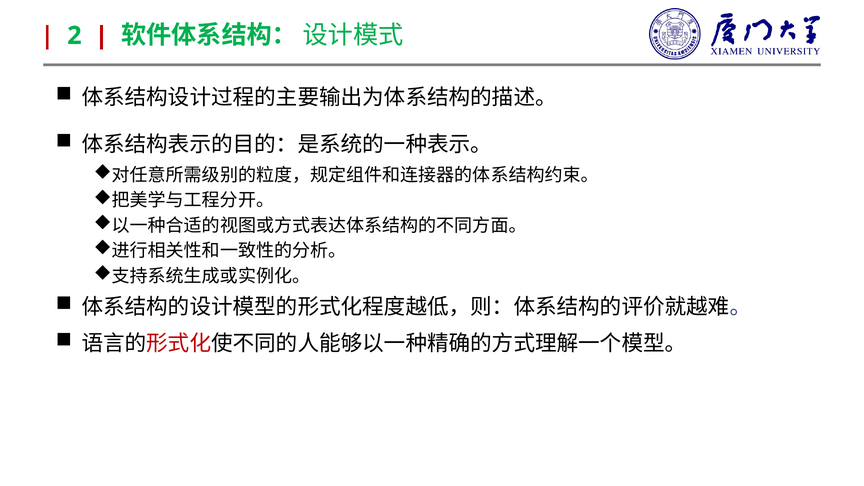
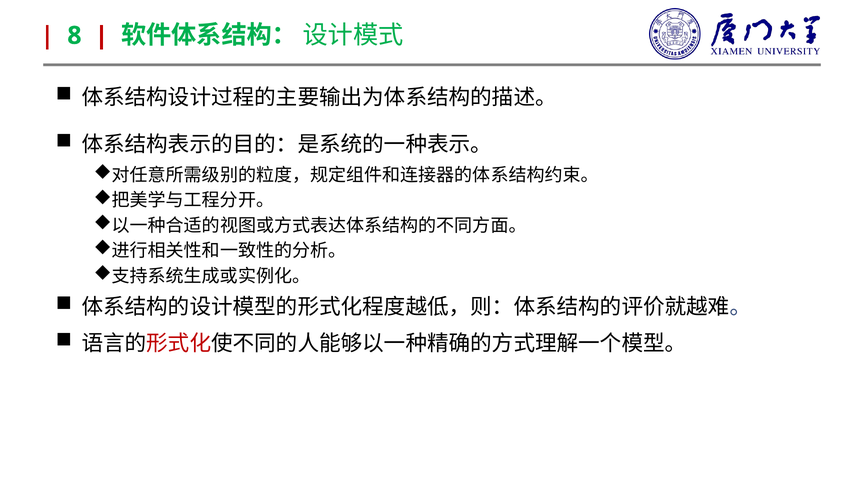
2: 2 -> 8
